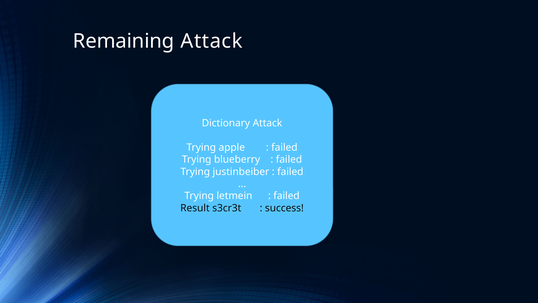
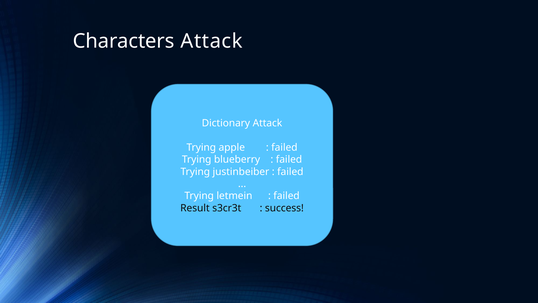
Remaining: Remaining -> Characters
